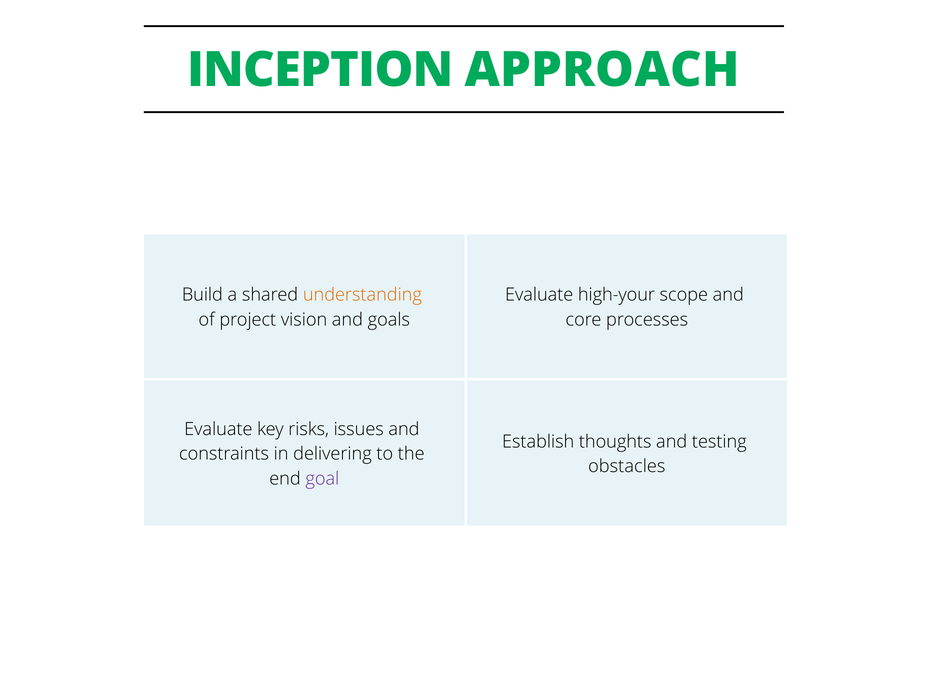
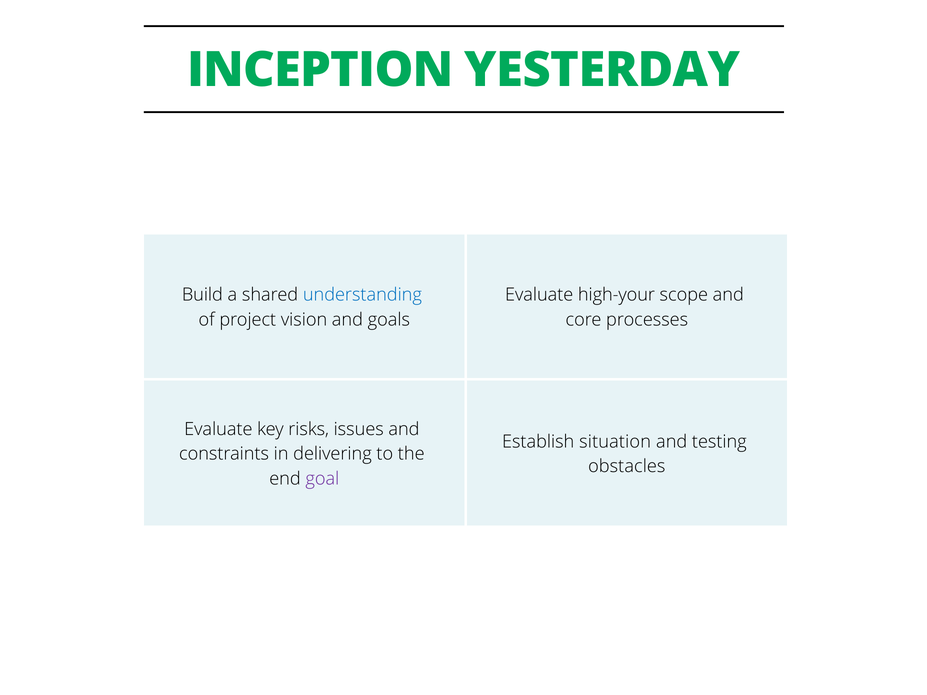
APPROACH: APPROACH -> YESTERDAY
understanding colour: orange -> blue
thoughts: thoughts -> situation
